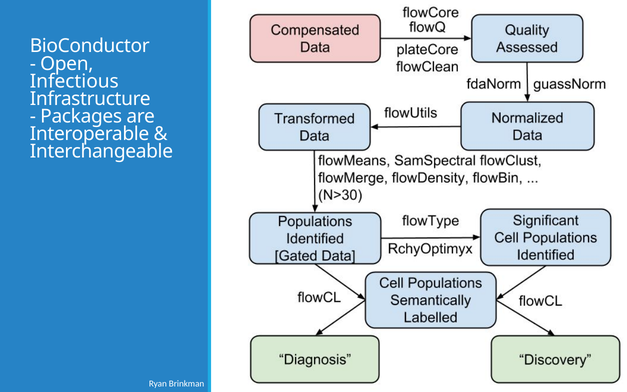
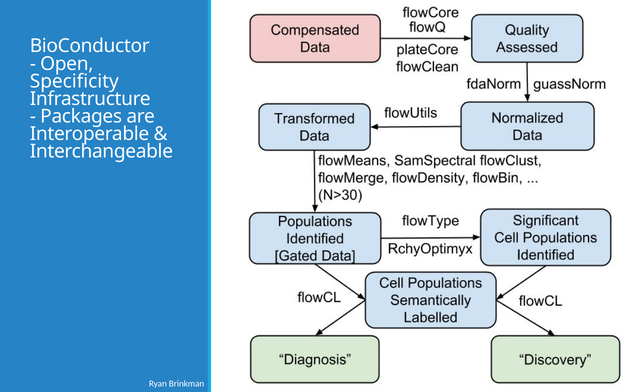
Infectious: Infectious -> Specificity
